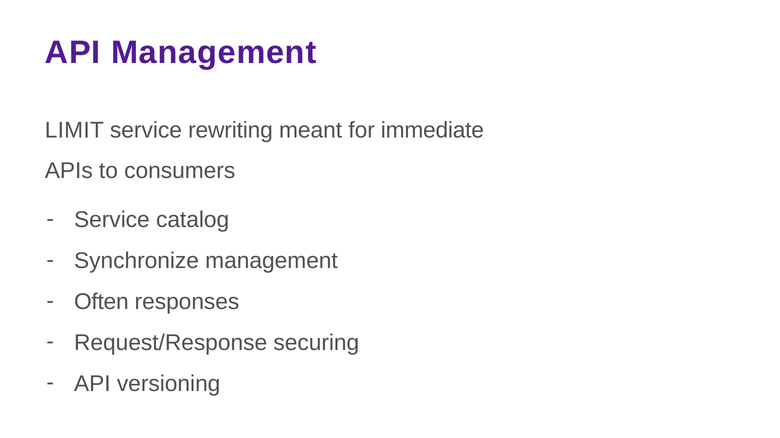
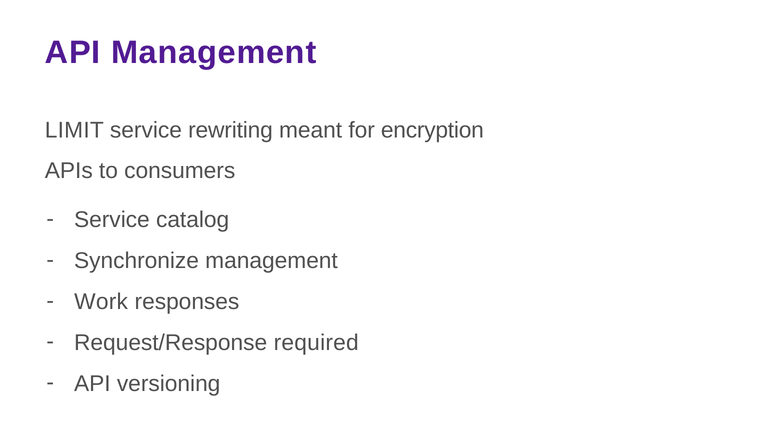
immediate: immediate -> encryption
Often: Often -> Work
securing: securing -> required
